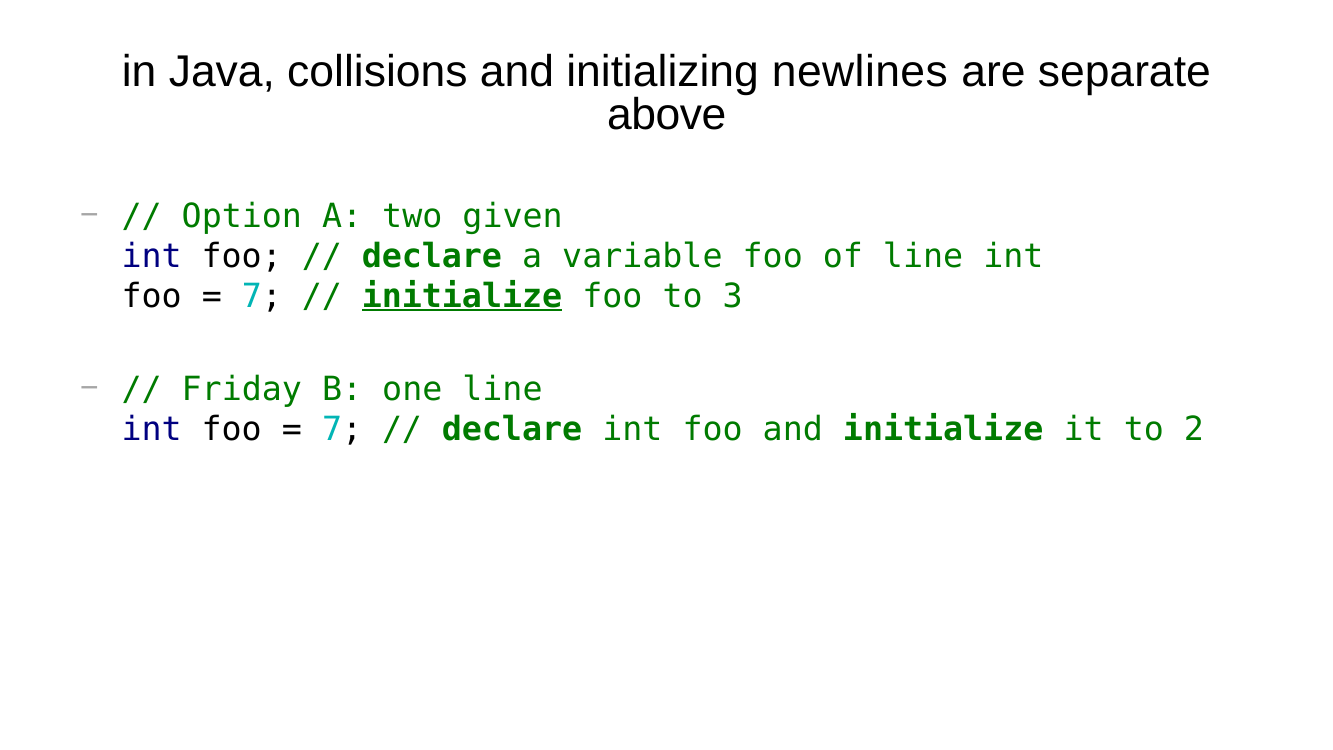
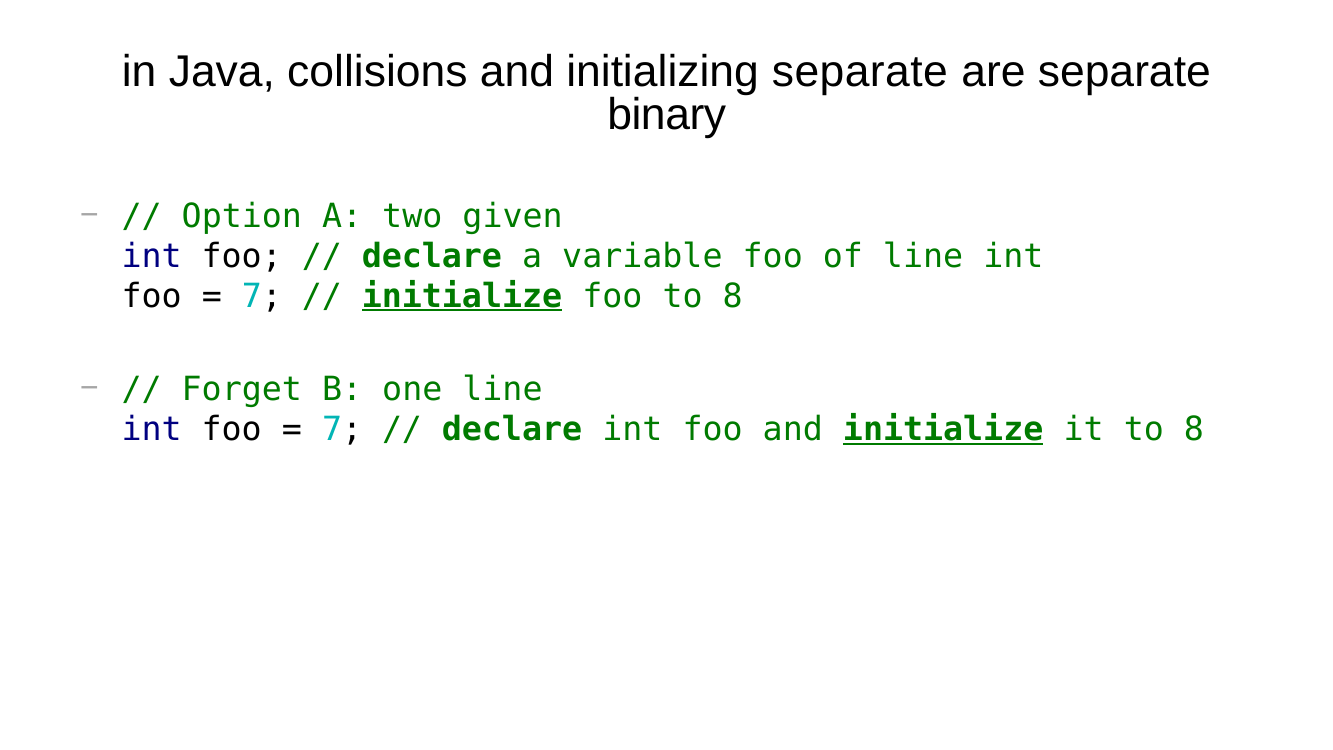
initializing newlines: newlines -> separate
above: above -> binary
foo to 3: 3 -> 8
Friday: Friday -> Forget
initialize at (943, 429) underline: none -> present
it to 2: 2 -> 8
